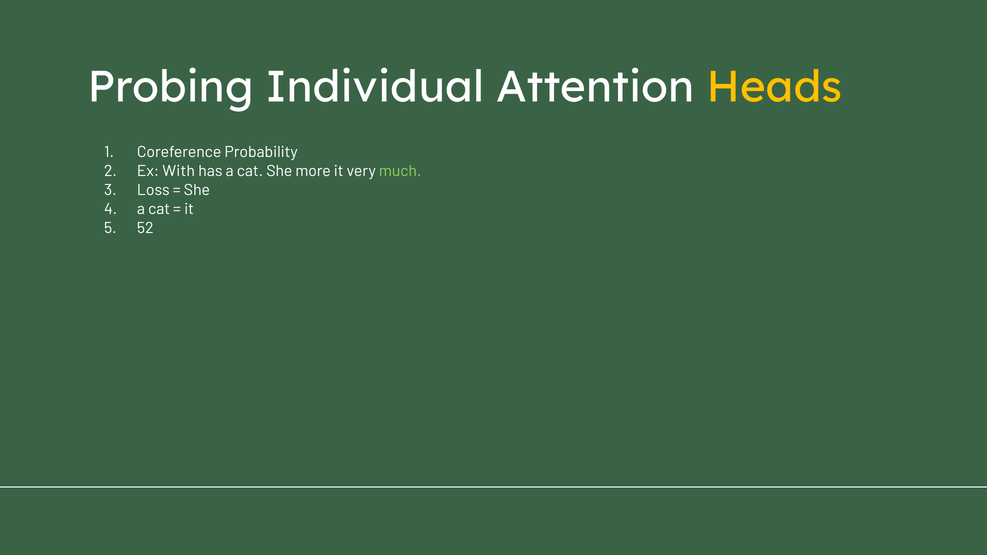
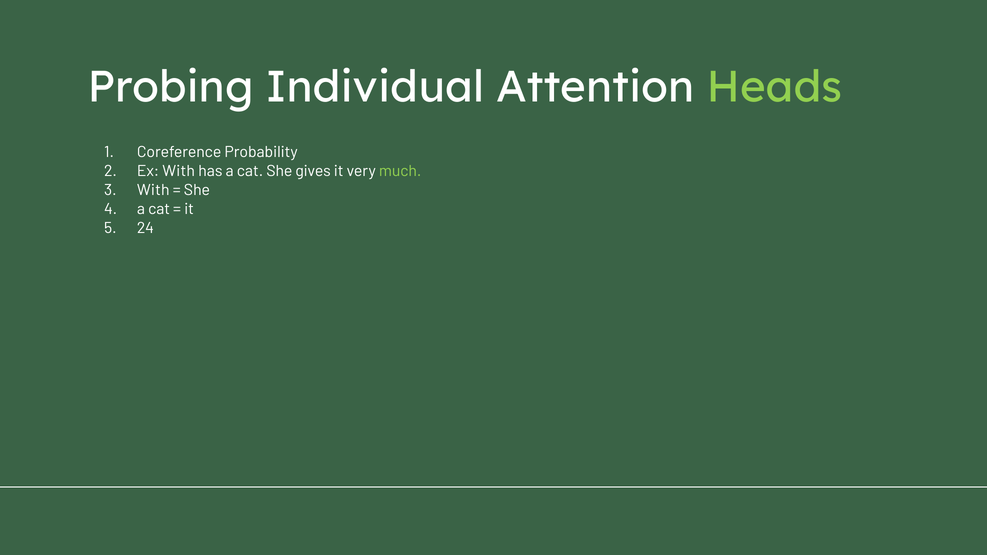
Heads colour: yellow -> light green
more: more -> gives
Loss at (153, 190): Loss -> With
52: 52 -> 24
